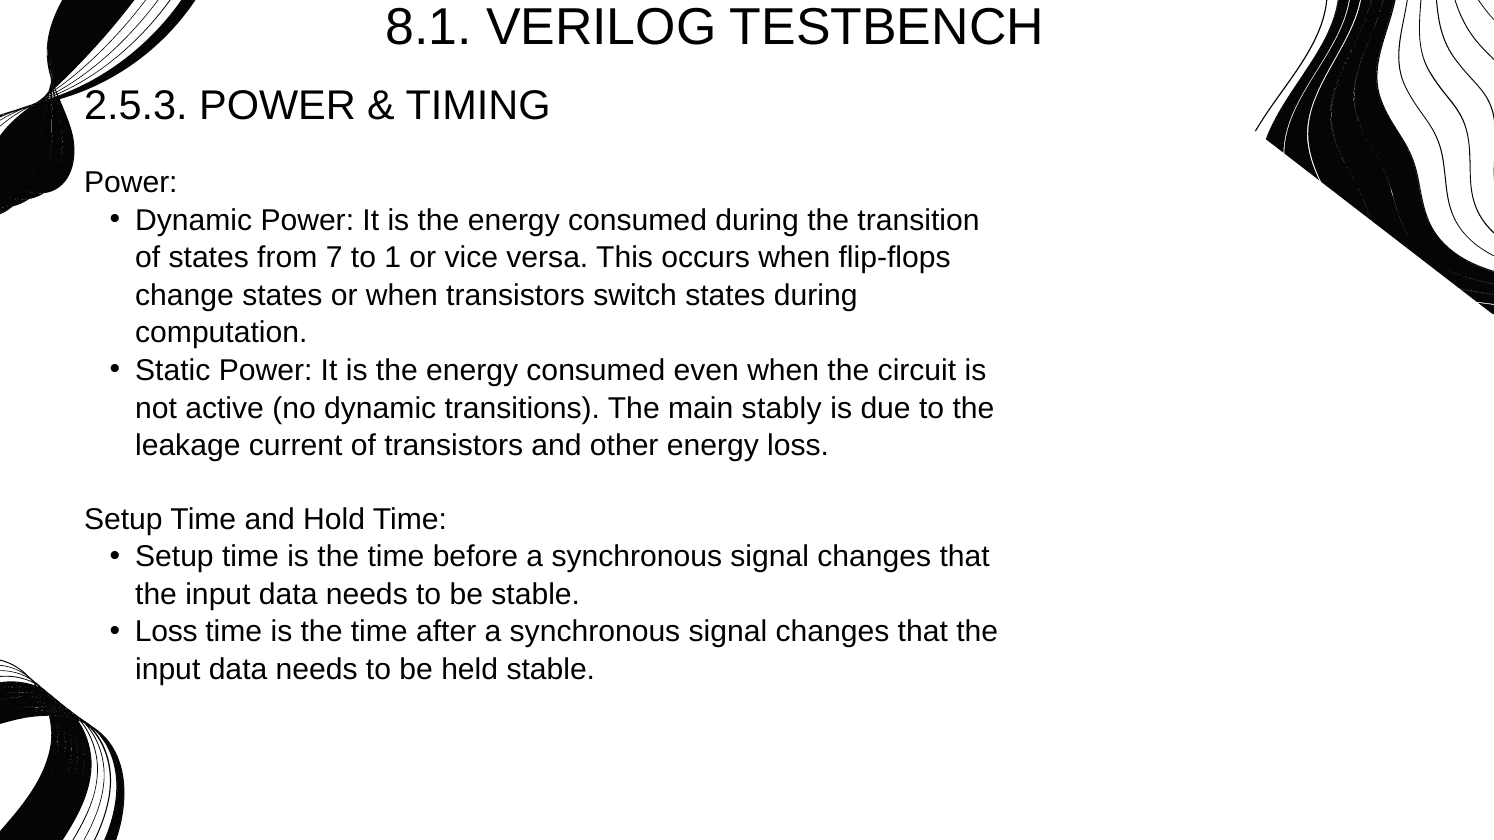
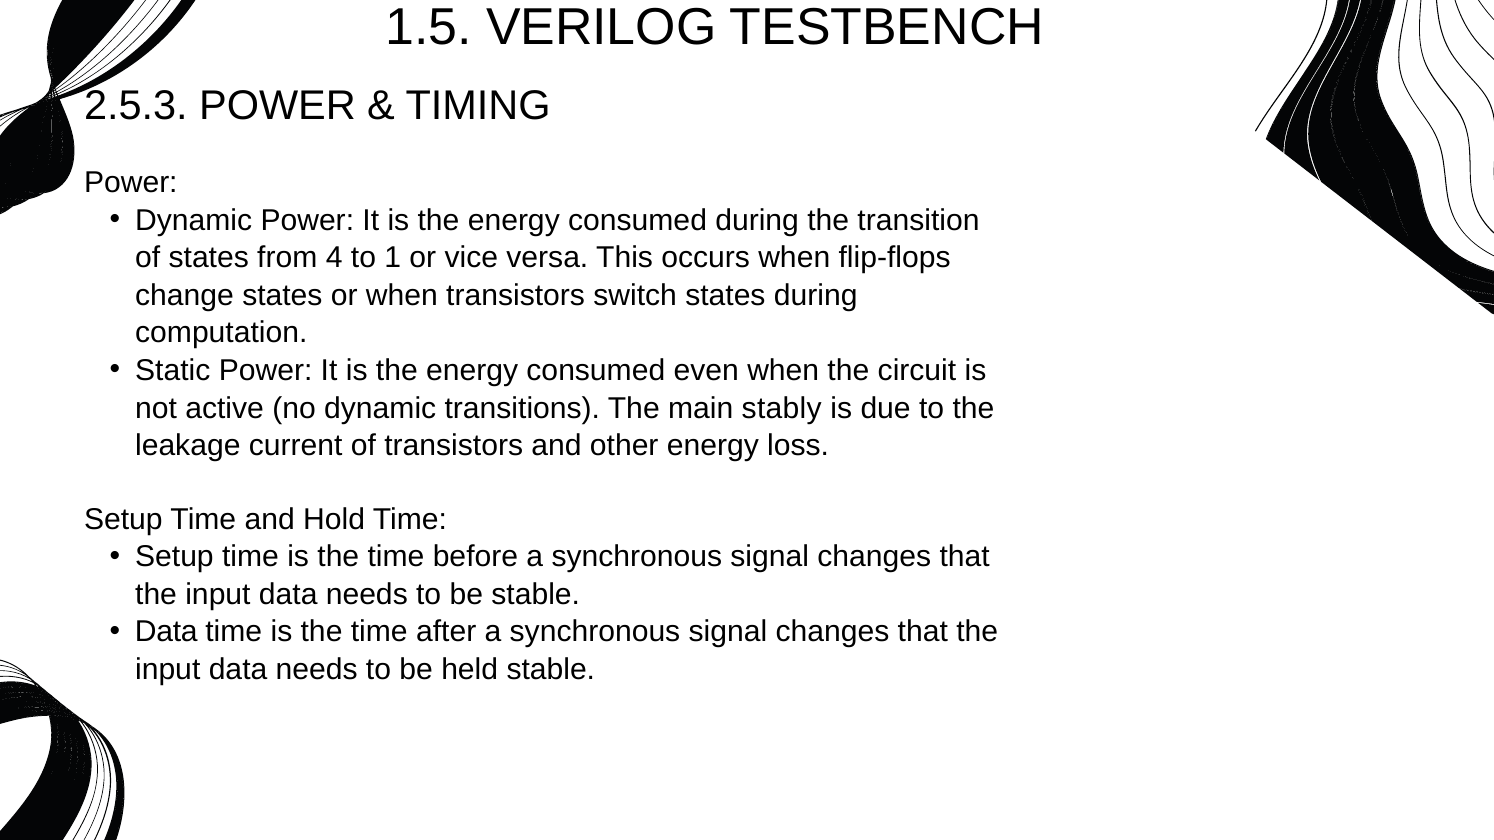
8.1: 8.1 -> 1.5
7: 7 -> 4
Loss at (166, 632): Loss -> Data
